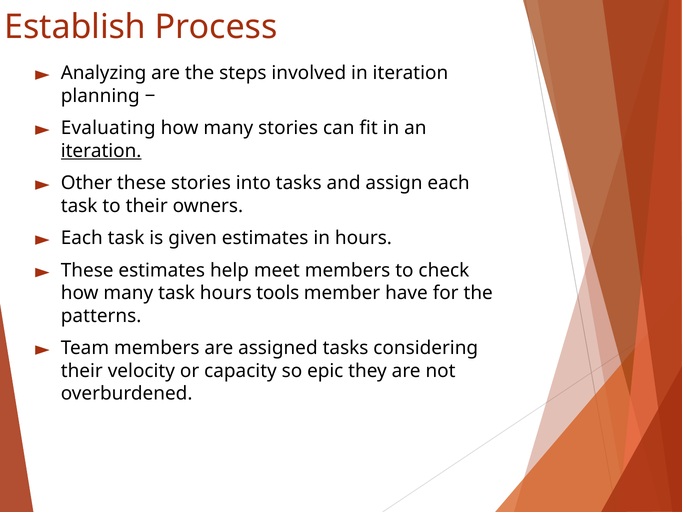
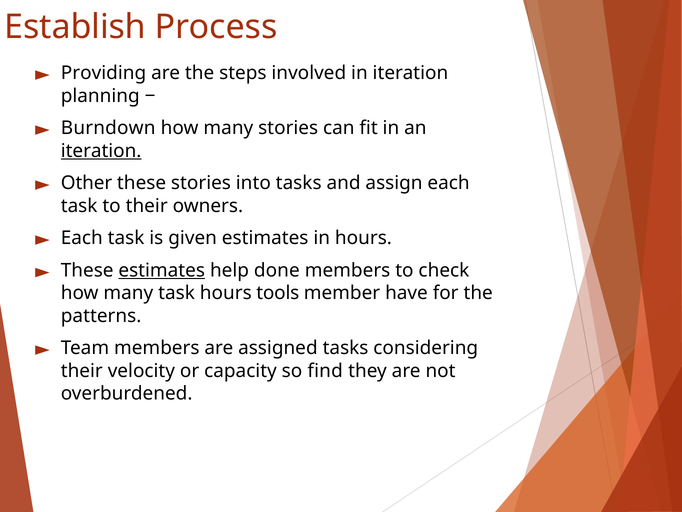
Analyzing: Analyzing -> Providing
Evaluating: Evaluating -> Burndown
estimates at (162, 270) underline: none -> present
meet: meet -> done
epic: epic -> find
